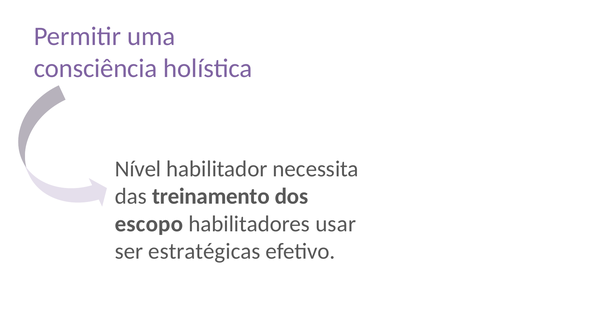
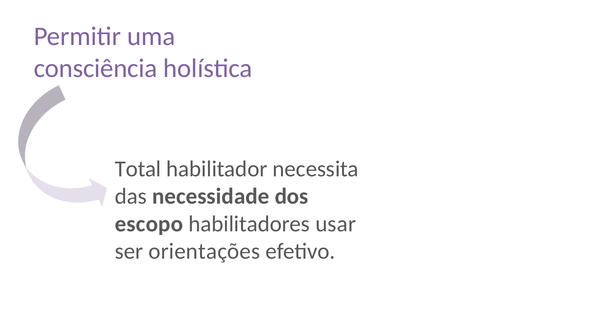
Nível: Nível -> Total
treinamento: treinamento -> necessidade
estratégicas: estratégicas -> orientações
